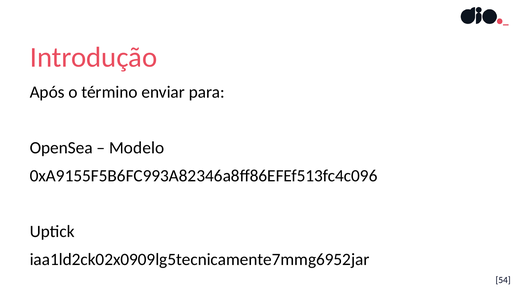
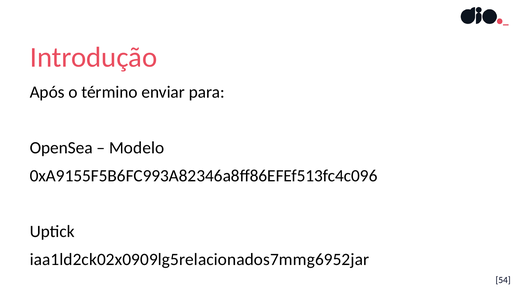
iaa1ld2ck02x0909lg5tecnicamente7mmg6952jar: iaa1ld2ck02x0909lg5tecnicamente7mmg6952jar -> iaa1ld2ck02x0909lg5relacionados7mmg6952jar
